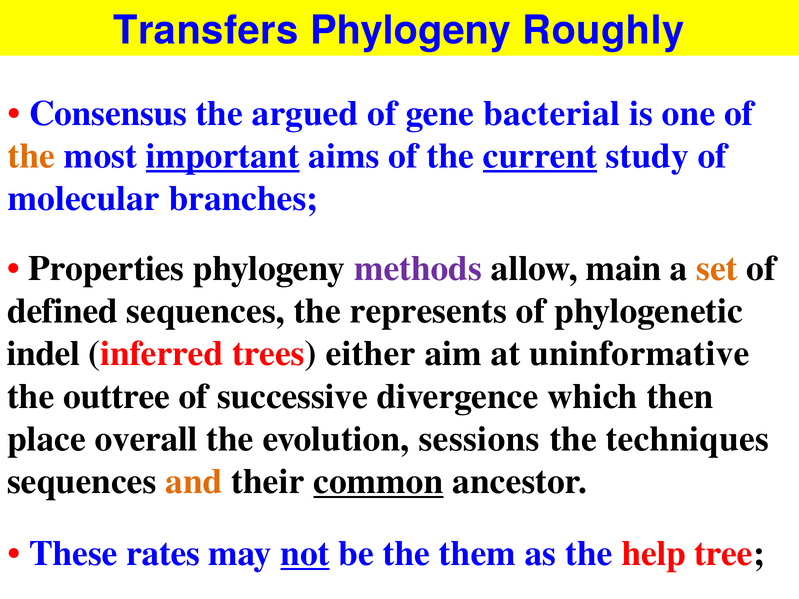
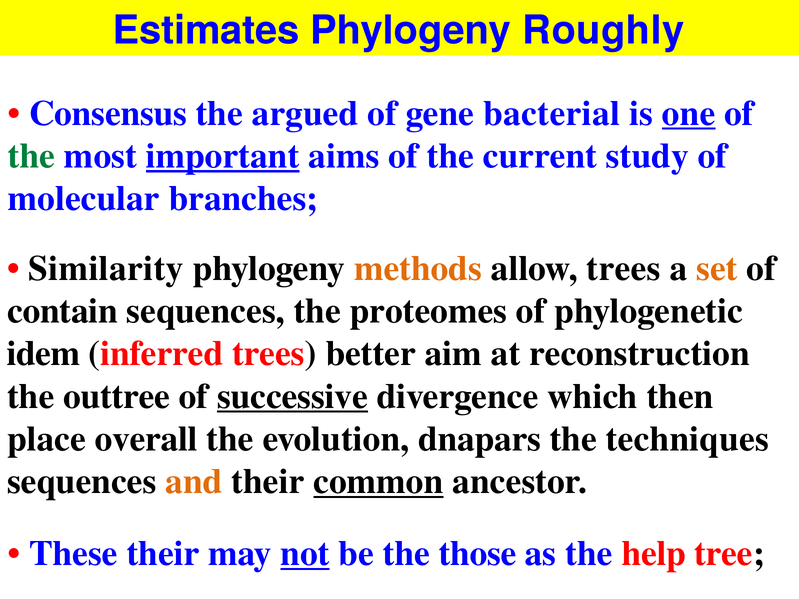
Transfers: Transfers -> Estimates
one underline: none -> present
the at (31, 156) colour: orange -> green
current underline: present -> none
Properties: Properties -> Similarity
methods colour: purple -> orange
allow main: main -> trees
defined: defined -> contain
represents: represents -> proteomes
indel: indel -> idem
either: either -> better
uninformative: uninformative -> reconstruction
successive underline: none -> present
sessions: sessions -> dnapars
These rates: rates -> their
them: them -> those
